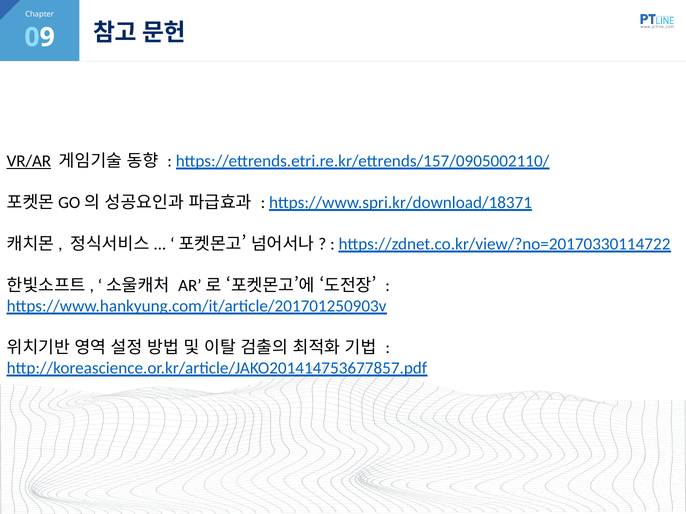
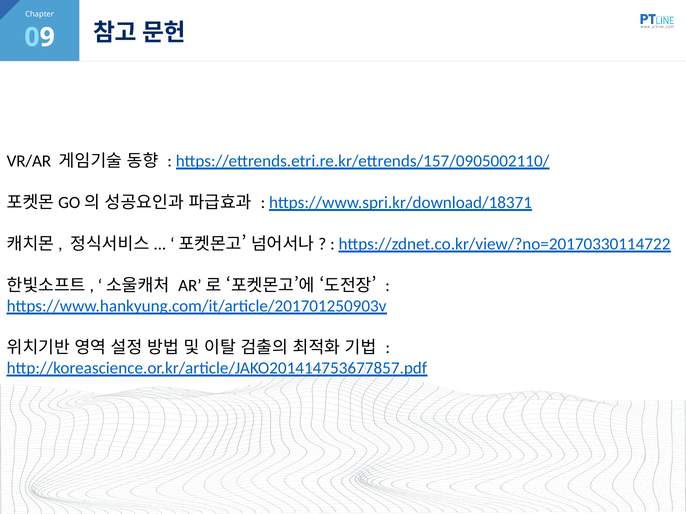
VR/AR underline: present -> none
